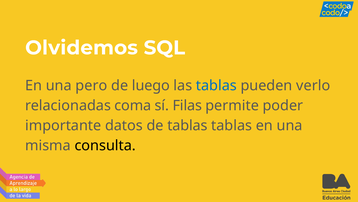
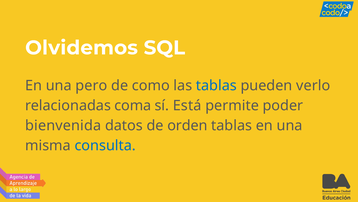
luego: luego -> como
Filas: Filas -> Está
importante: importante -> bienvenida
de tablas: tablas -> orden
consulta colour: black -> blue
